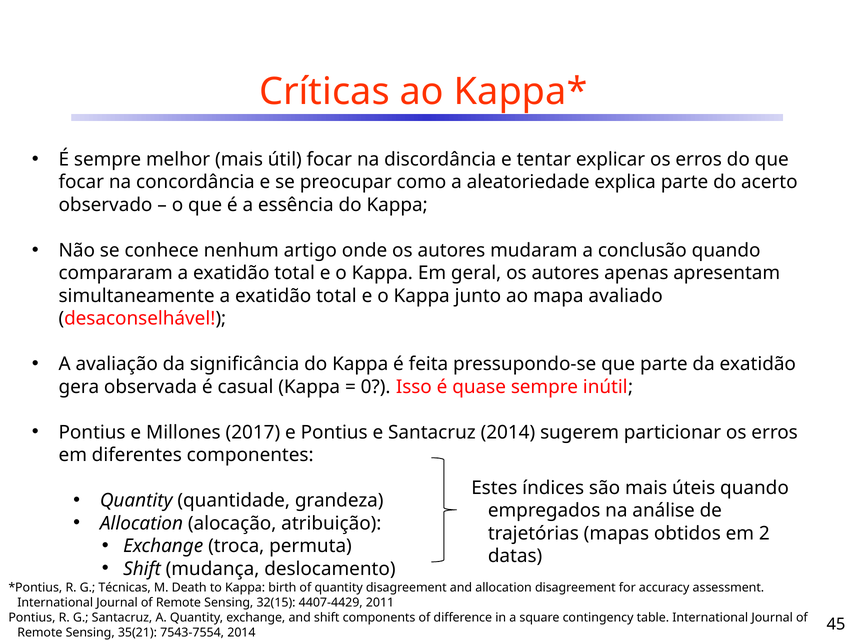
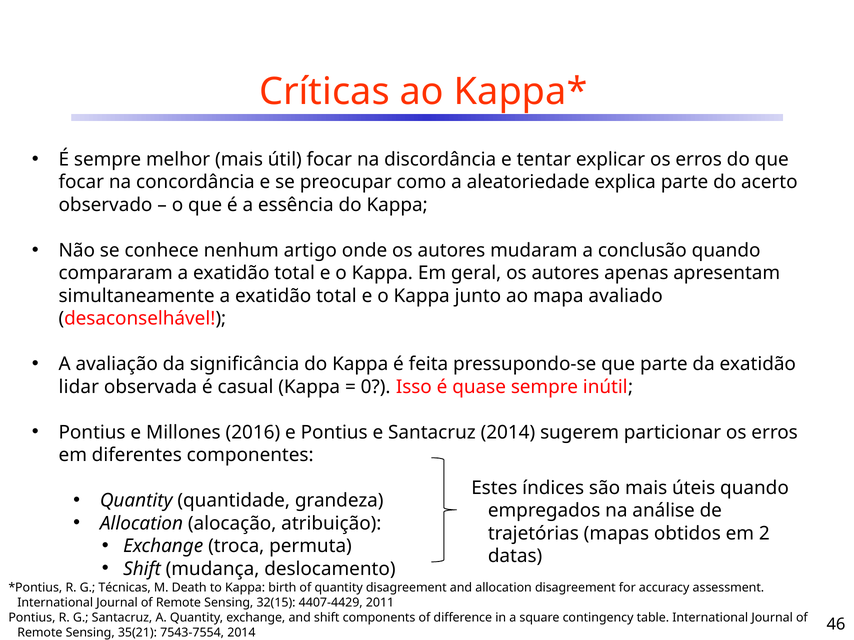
gera: gera -> lidar
2017: 2017 -> 2016
45: 45 -> 46
